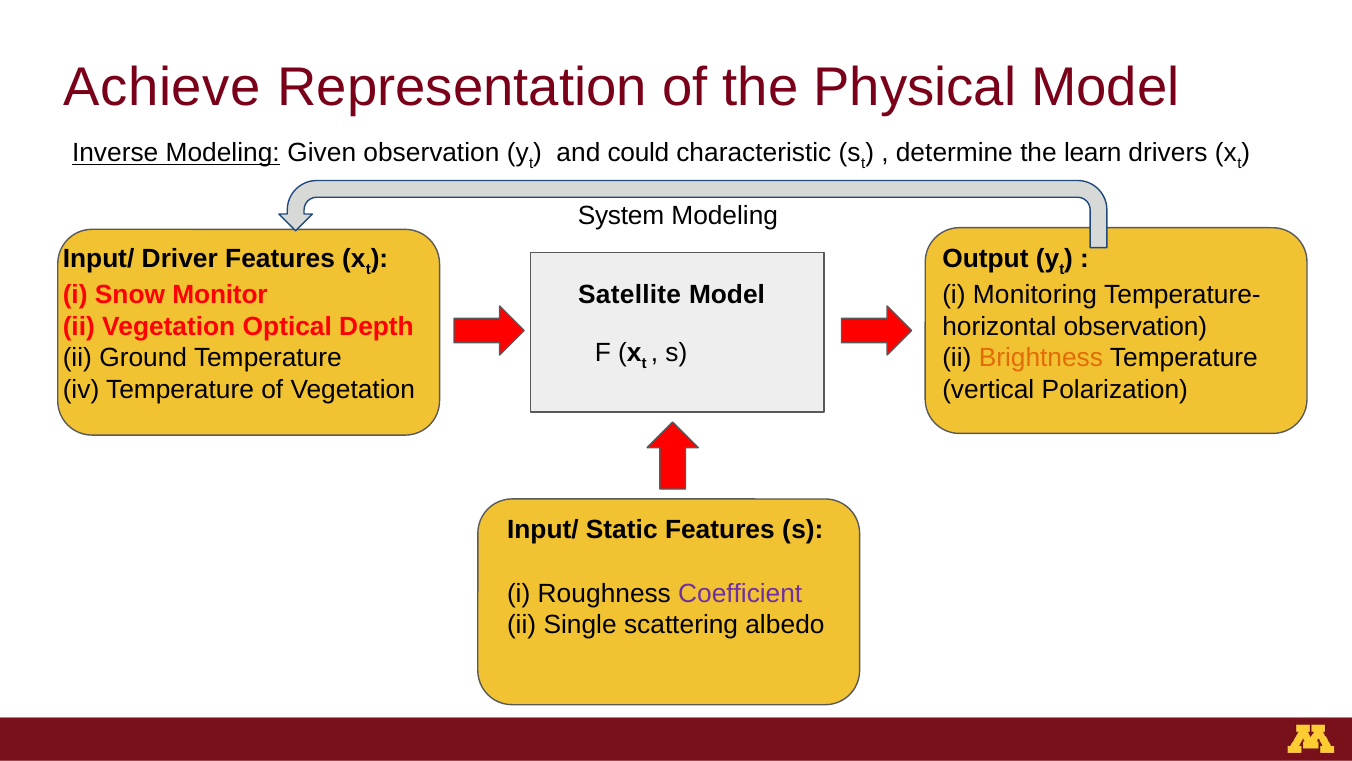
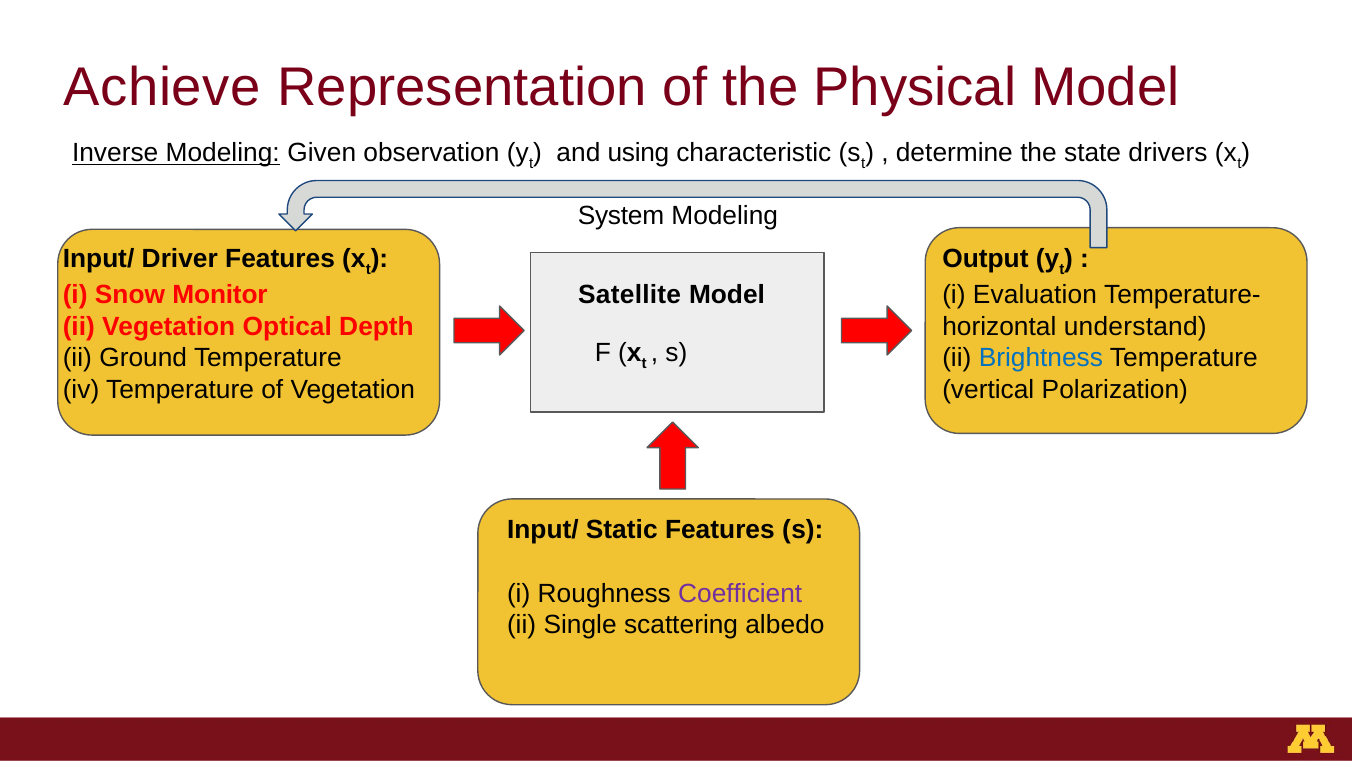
could: could -> using
learn: learn -> state
Monitoring: Monitoring -> Evaluation
horizontal observation: observation -> understand
Brightness colour: orange -> blue
